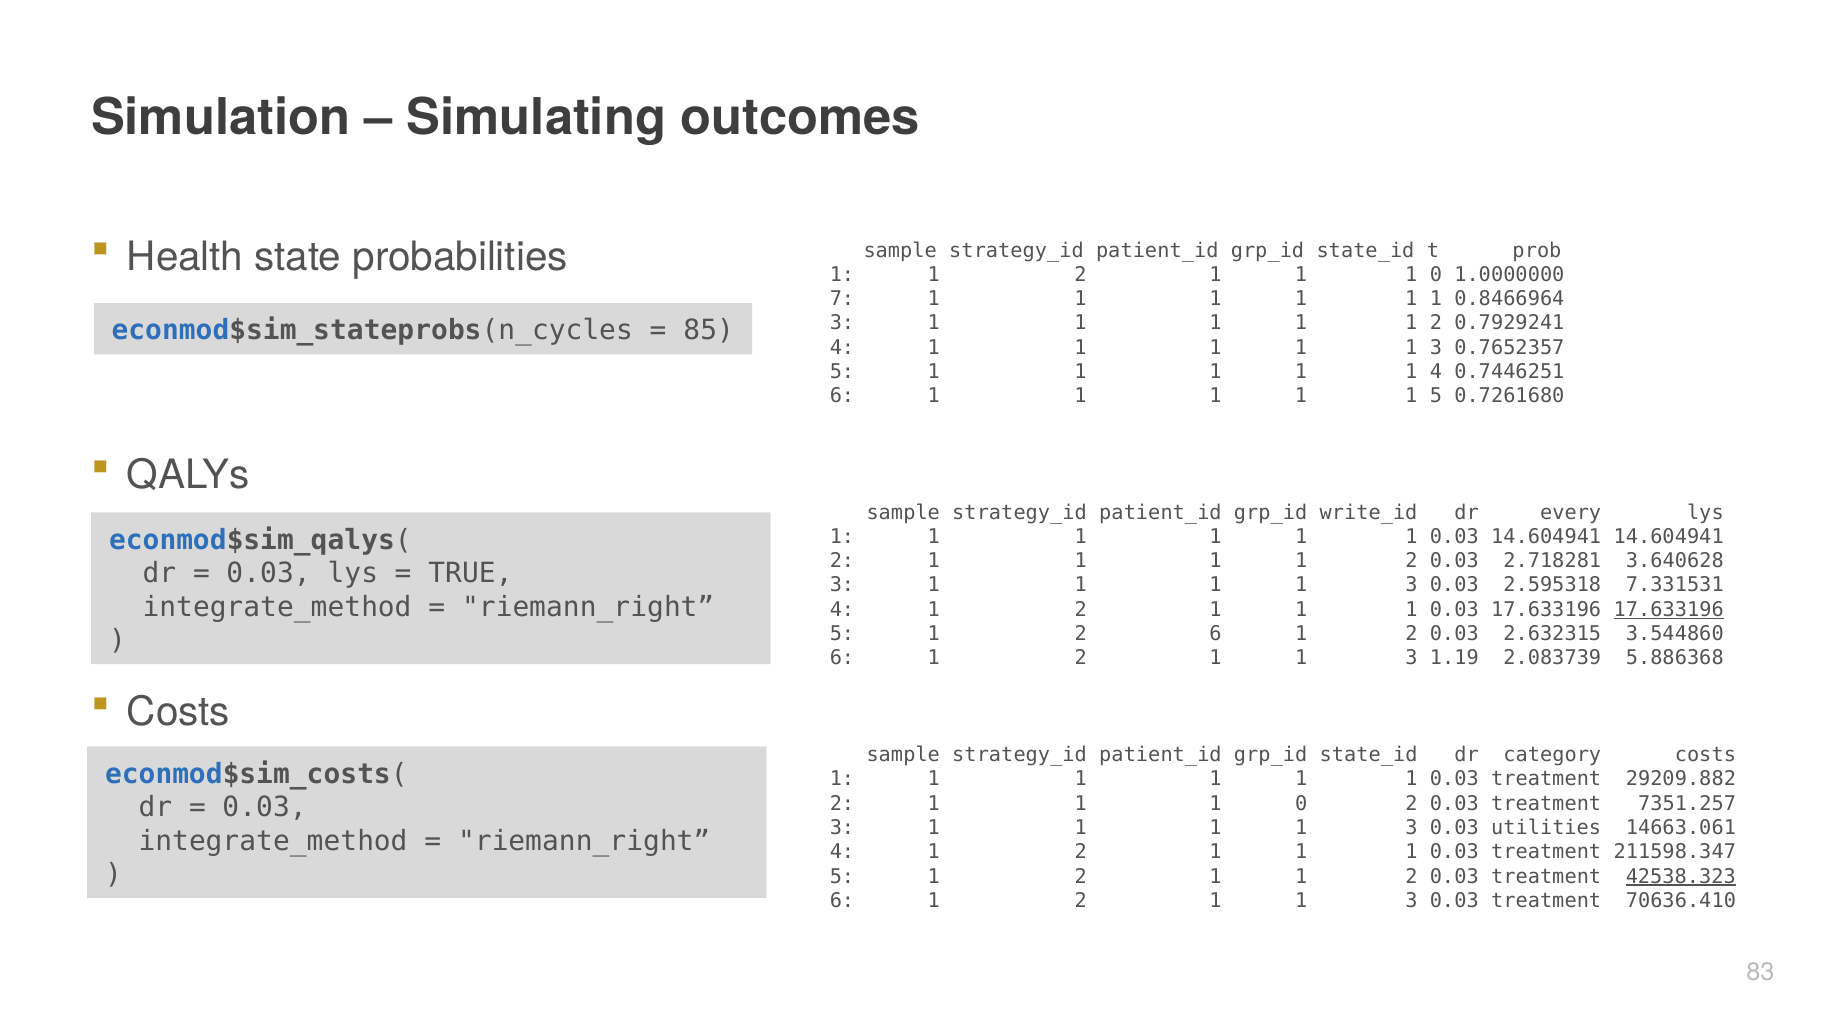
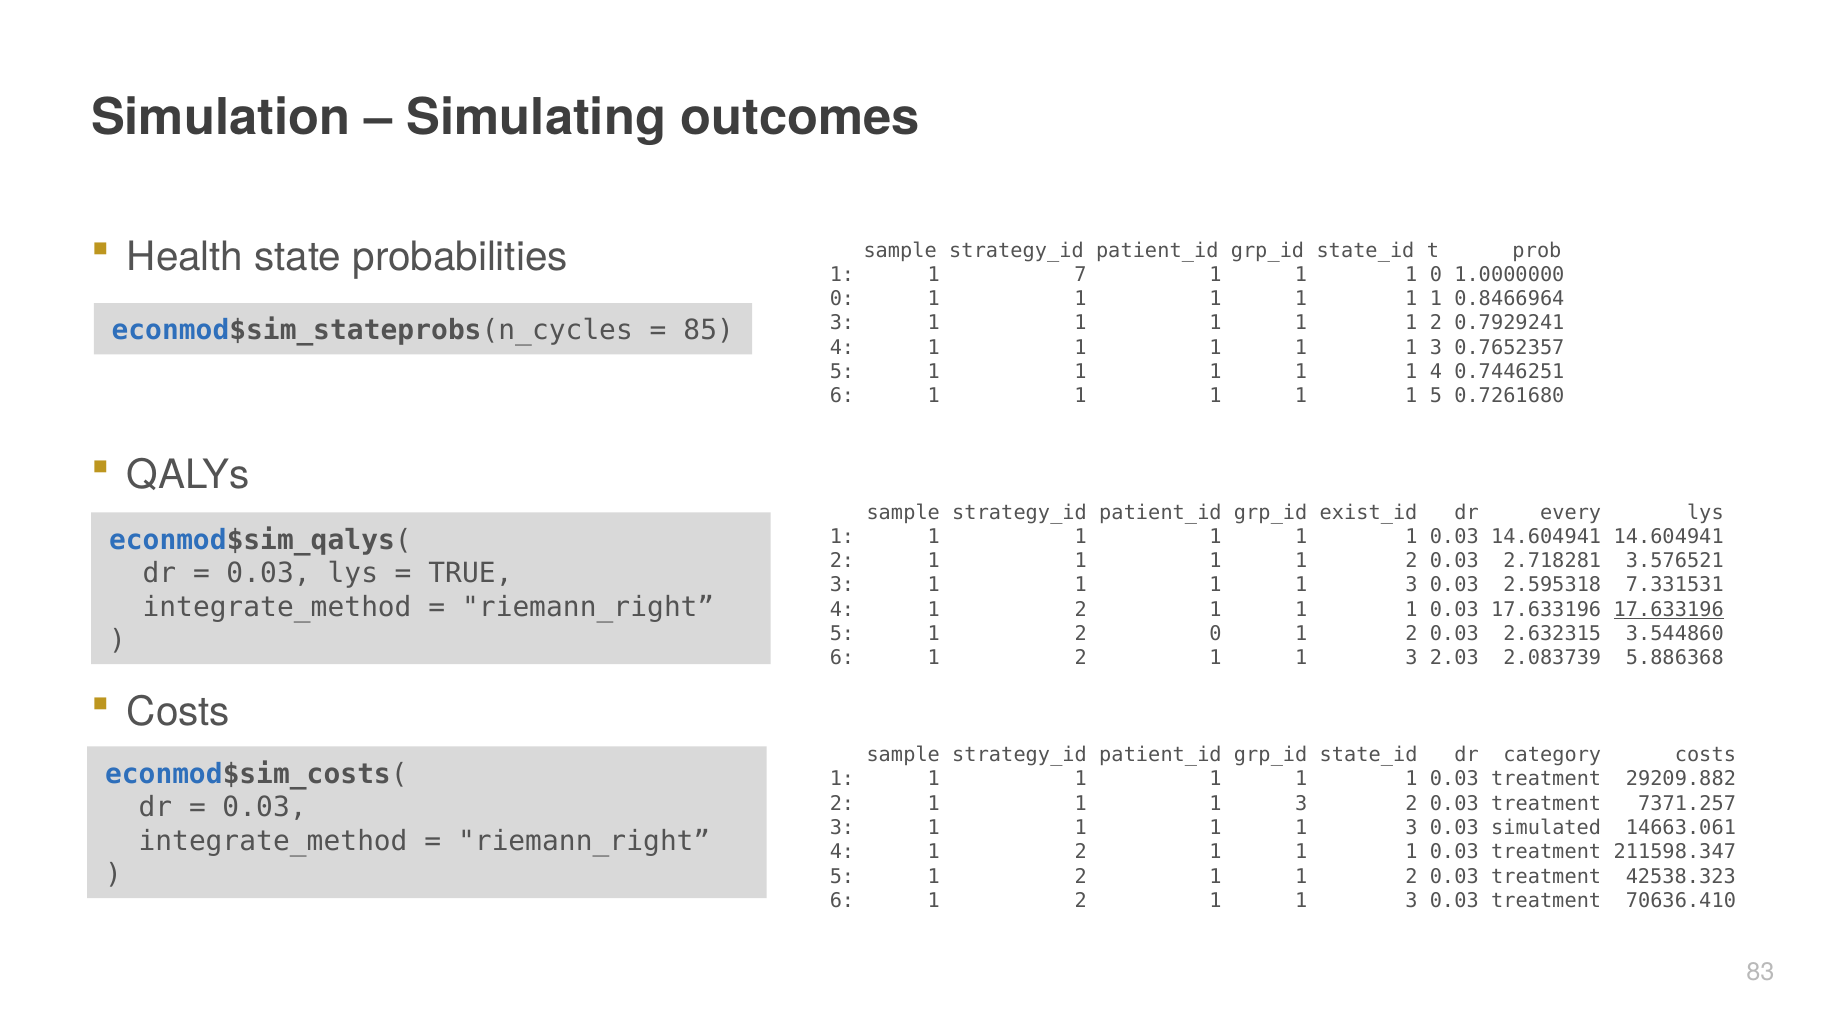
2 at (1081, 275): 2 -> 7
7 at (842, 299): 7 -> 0
write_id: write_id -> exist_id
3.640628: 3.640628 -> 3.576521
2 6: 6 -> 0
1.19: 1.19 -> 2.03
0 at (1301, 804): 0 -> 3
7351.257: 7351.257 -> 7371.257
utilities: utilities -> simulated
42538.323 underline: present -> none
